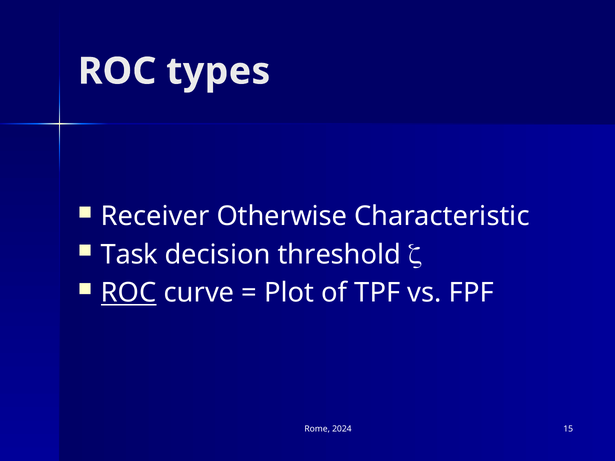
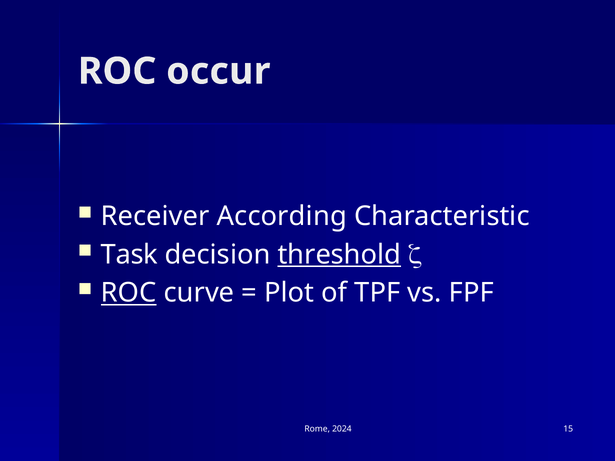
types: types -> occur
Otherwise: Otherwise -> According
threshold underline: none -> present
